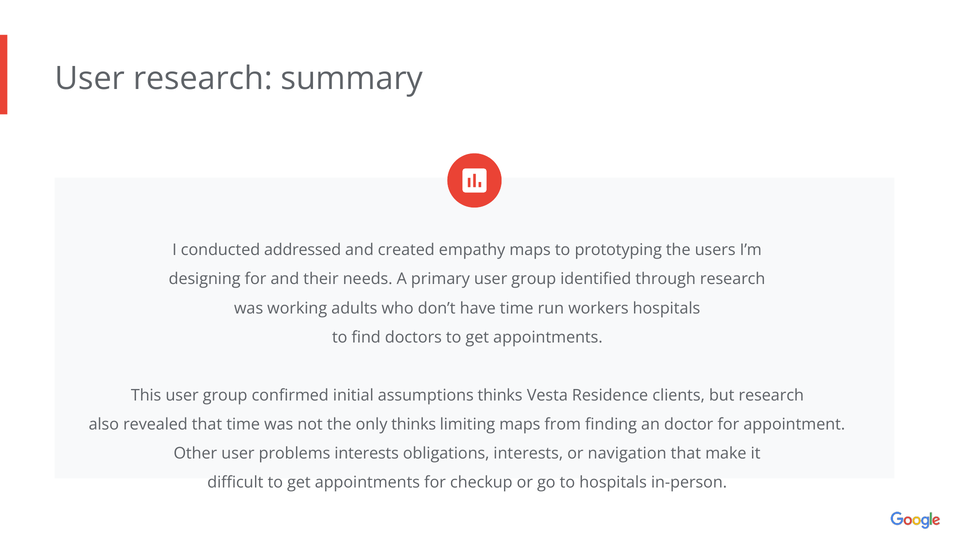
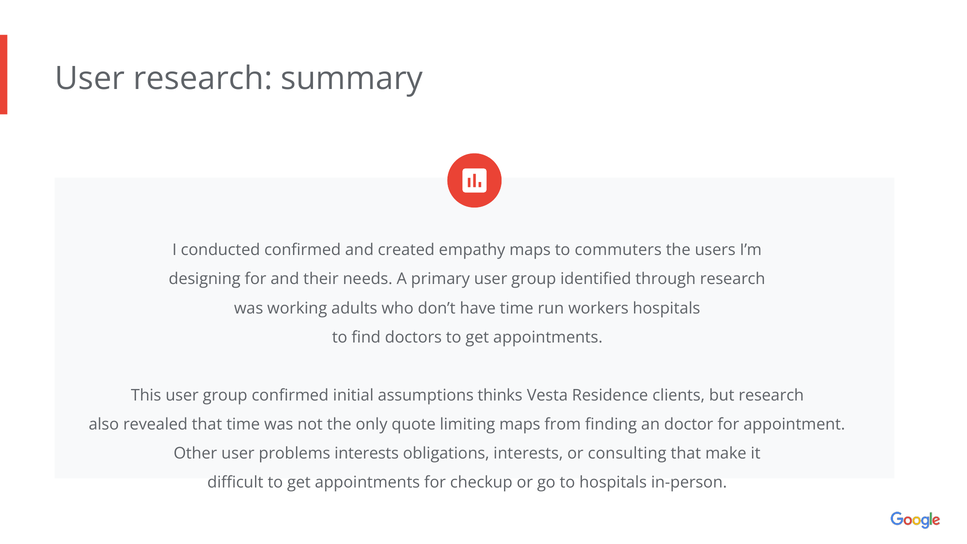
conducted addressed: addressed -> confirmed
prototyping: prototyping -> commuters
only thinks: thinks -> quote
navigation: navigation -> consulting
